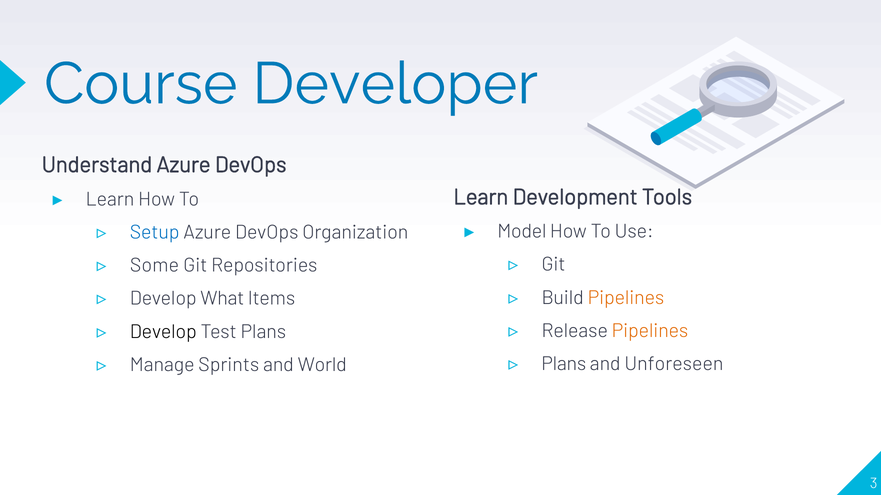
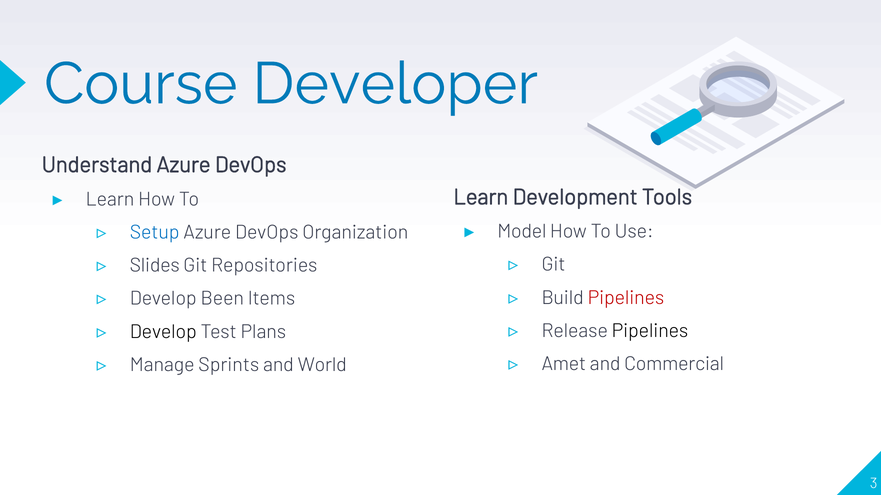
Some: Some -> Slides
Pipelines at (626, 298) colour: orange -> red
What: What -> Been
Pipelines at (650, 331) colour: orange -> black
Plans at (564, 364): Plans -> Amet
Unforeseen: Unforeseen -> Commercial
